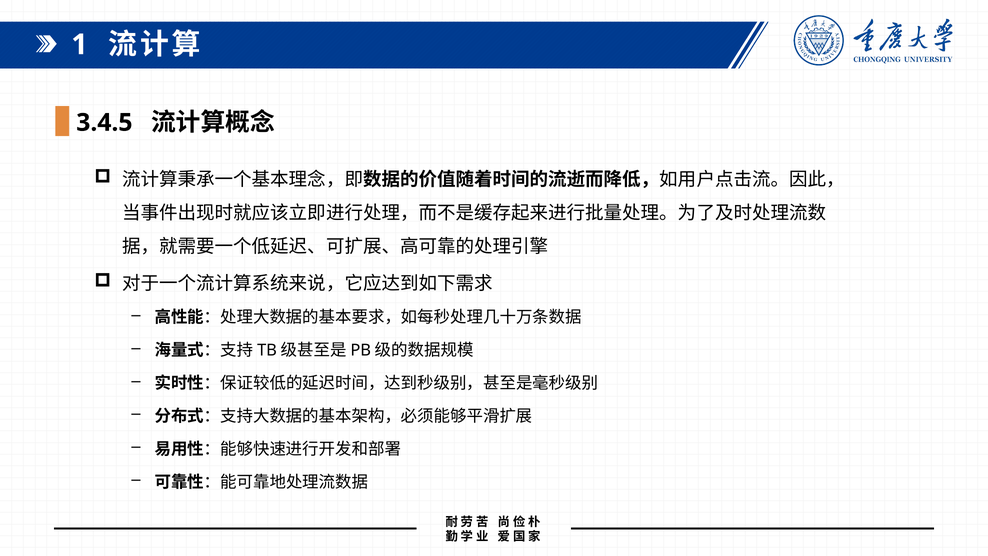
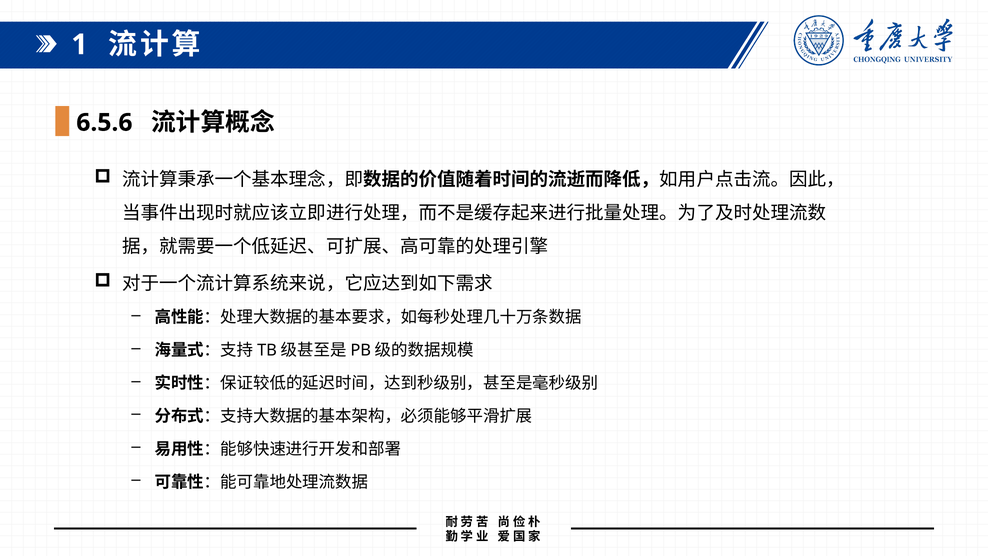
3.4.5: 3.4.5 -> 6.5.6
